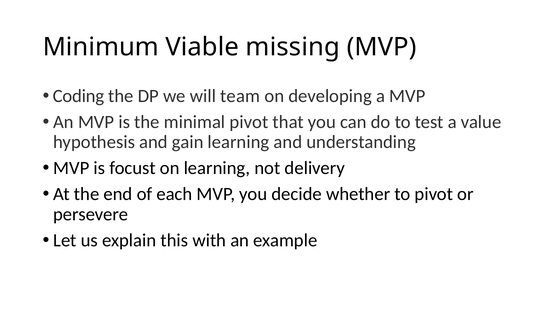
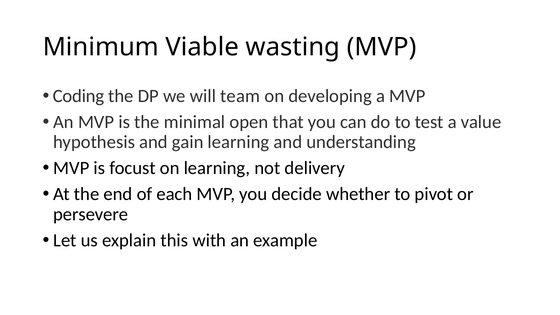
missing: missing -> wasting
minimal pivot: pivot -> open
